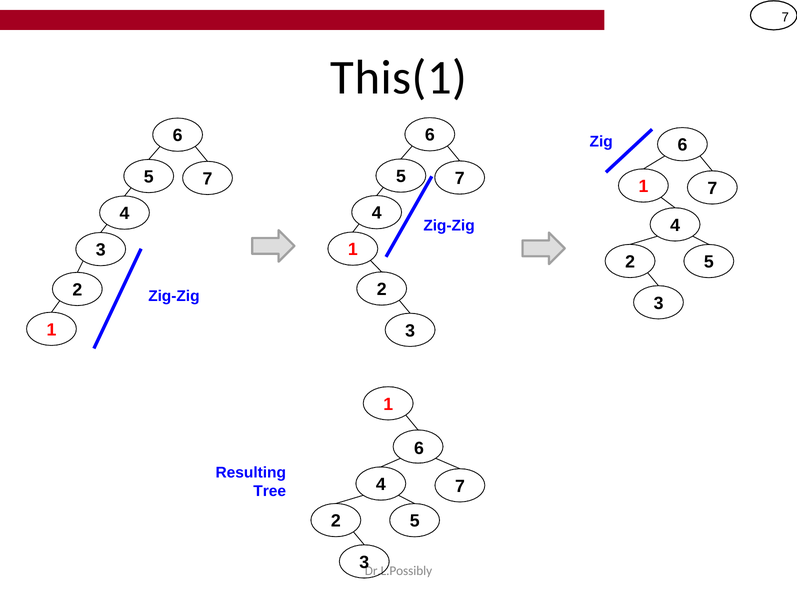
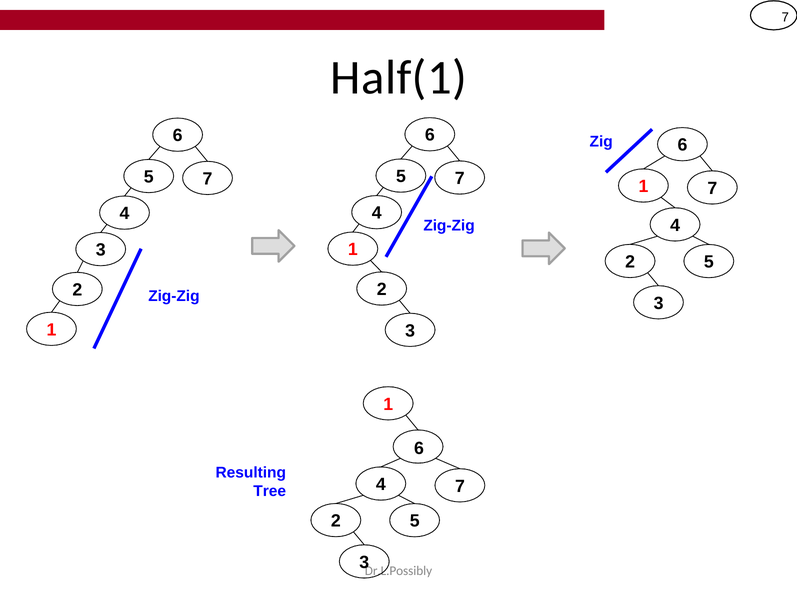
This(1: This(1 -> Half(1
